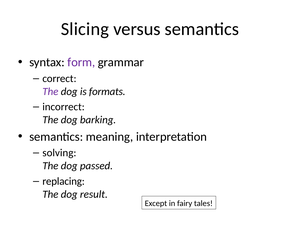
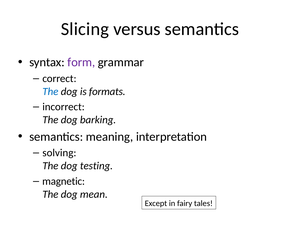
The at (50, 92) colour: purple -> blue
passed: passed -> testing
replacing: replacing -> magnetic
result: result -> mean
